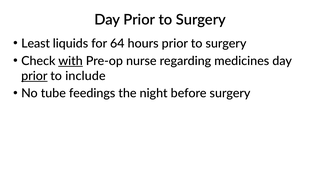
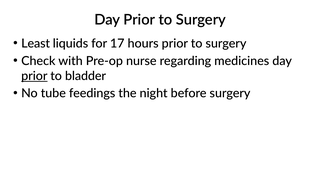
64: 64 -> 17
with underline: present -> none
include: include -> bladder
